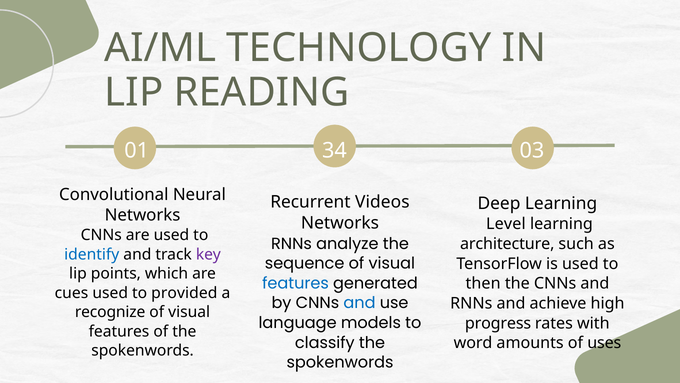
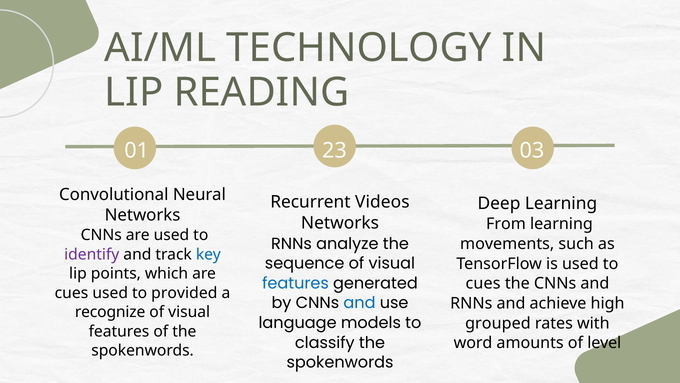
34: 34 -> 23
Level: Level -> From
architecture: architecture -> movements
identify colour: blue -> purple
key colour: purple -> blue
then at (483, 283): then -> cues
progress: progress -> grouped
uses: uses -> level
